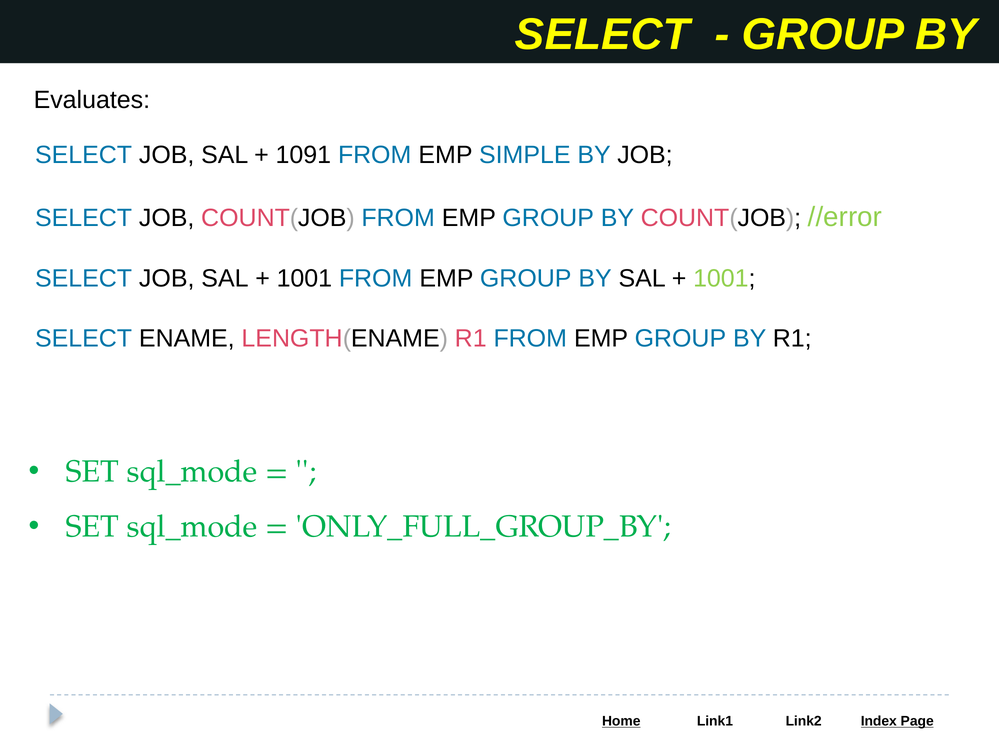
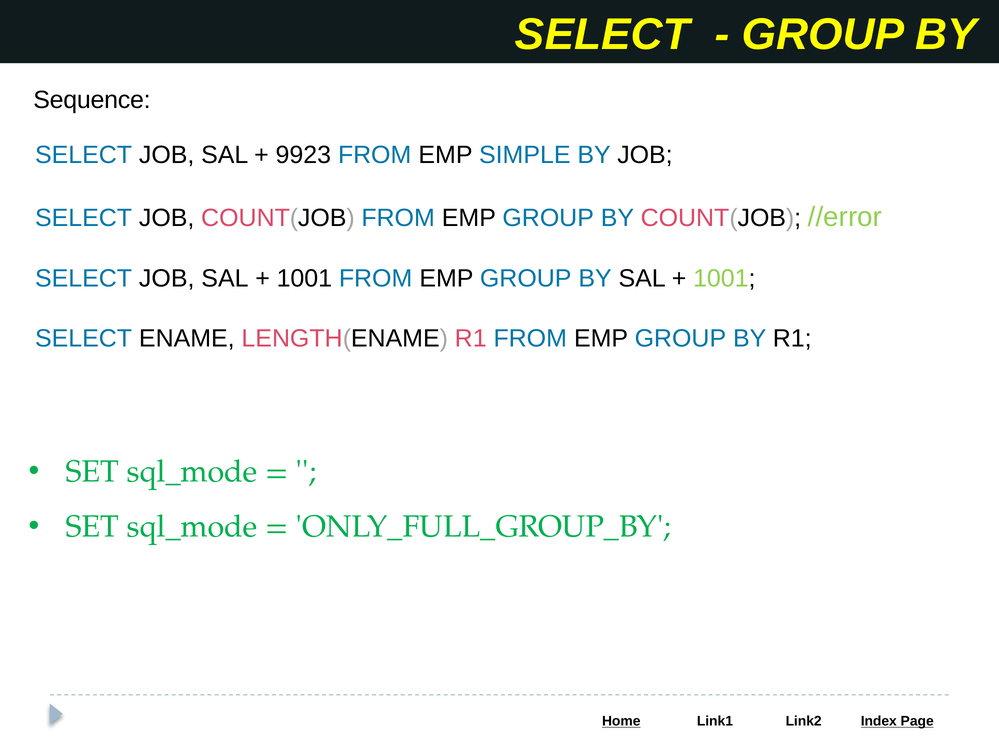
Evaluates: Evaluates -> Sequence
1091: 1091 -> 9923
